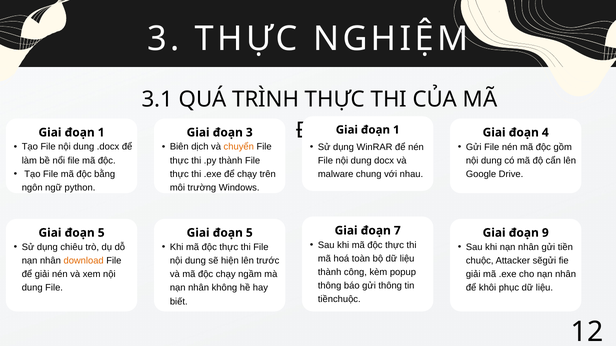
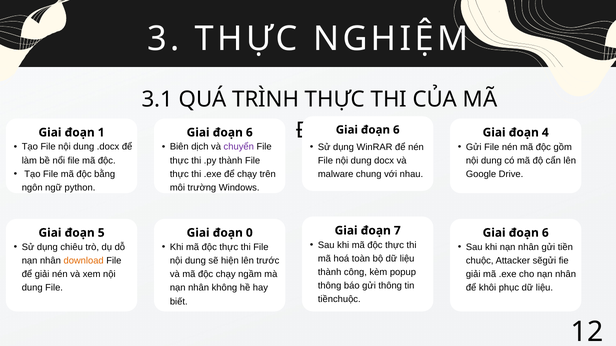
1 at (396, 130): 1 -> 6
3 at (249, 133): 3 -> 6
chuyển colour: orange -> purple
5 at (249, 233): 5 -> 0
9 at (545, 233): 9 -> 6
